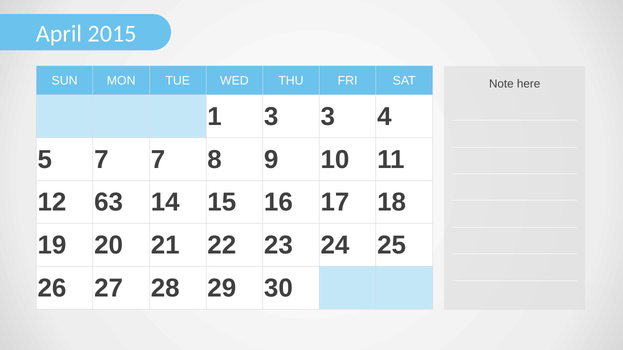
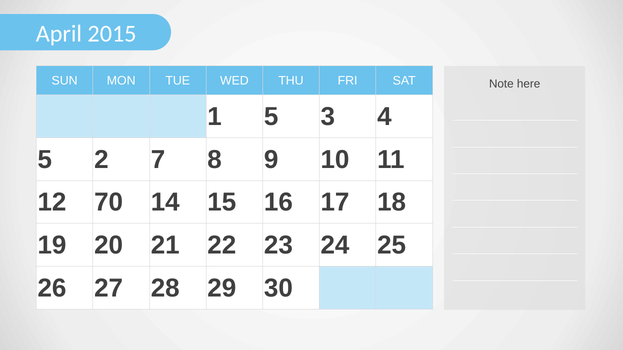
1 3: 3 -> 5
5 7: 7 -> 2
63: 63 -> 70
